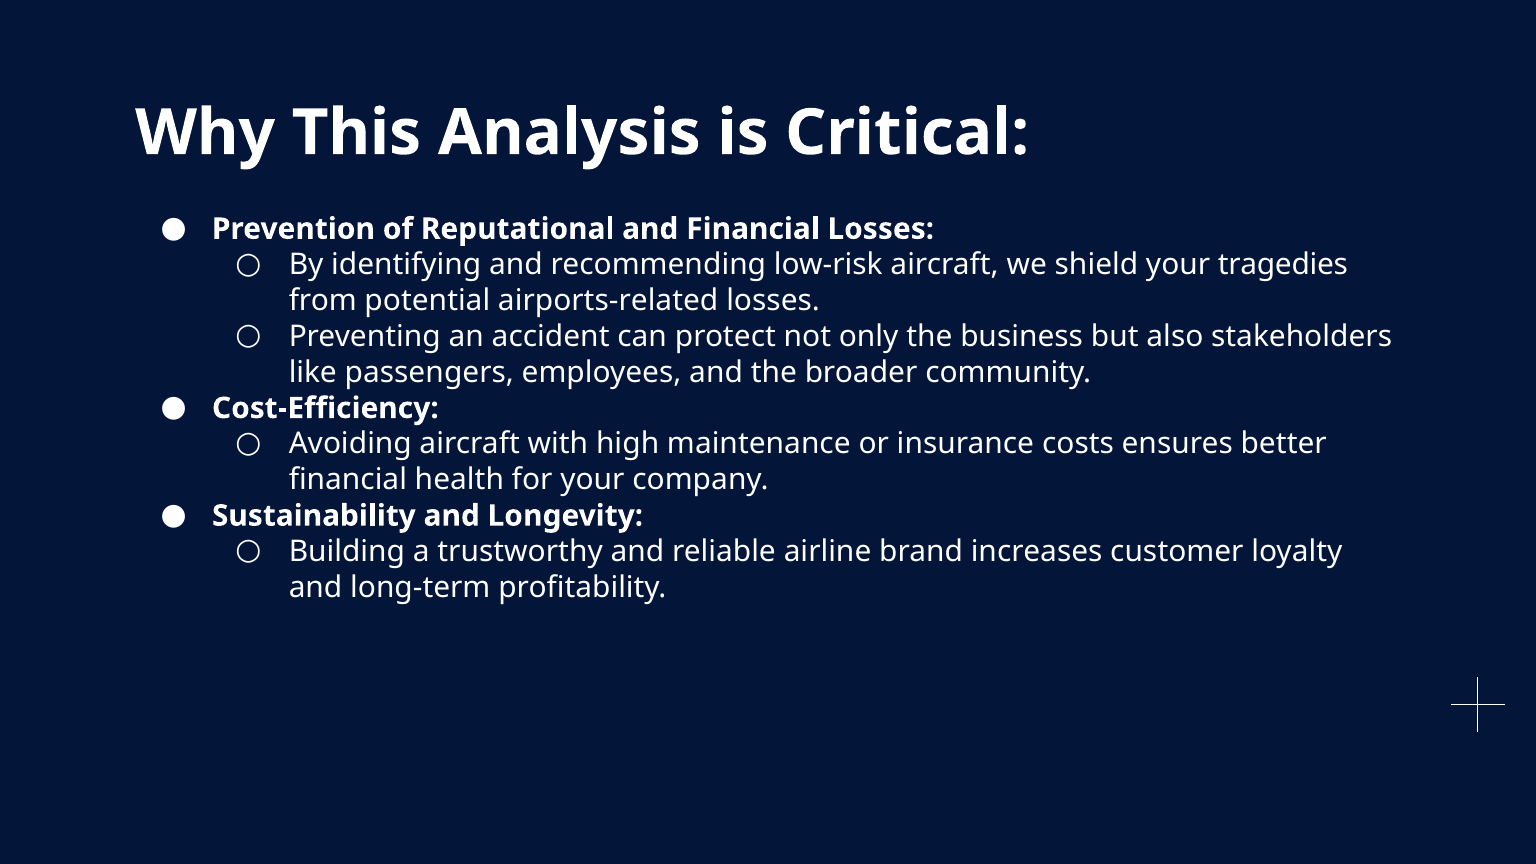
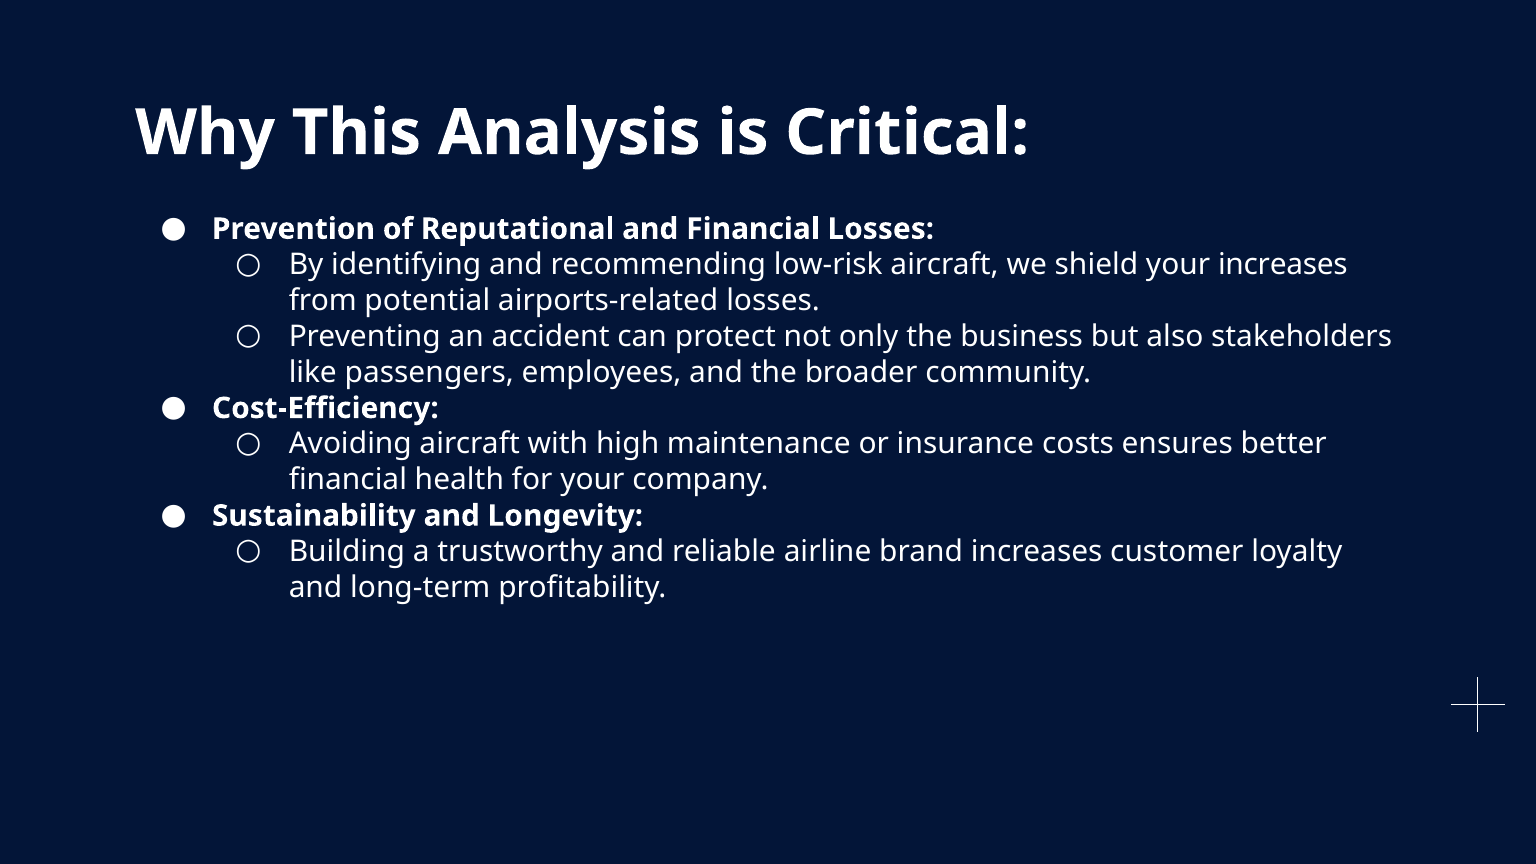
your tragedies: tragedies -> increases
